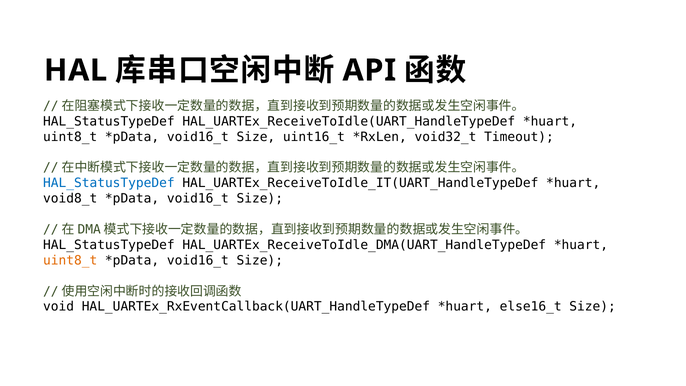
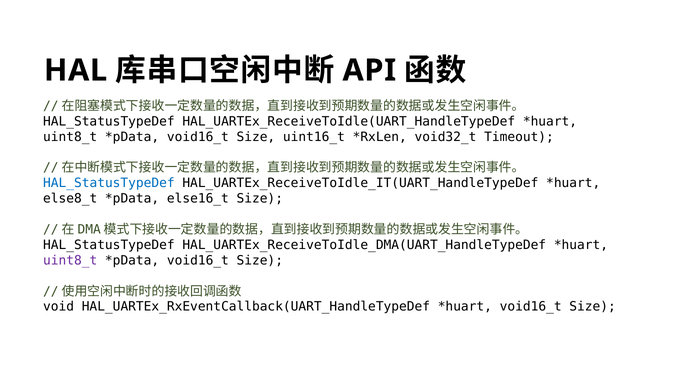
void8_t: void8_t -> else8_t
void16_t at (198, 199): void16_t -> else16_t
uint8_t at (70, 260) colour: orange -> purple
else16_t at (531, 307): else16_t -> void16_t
